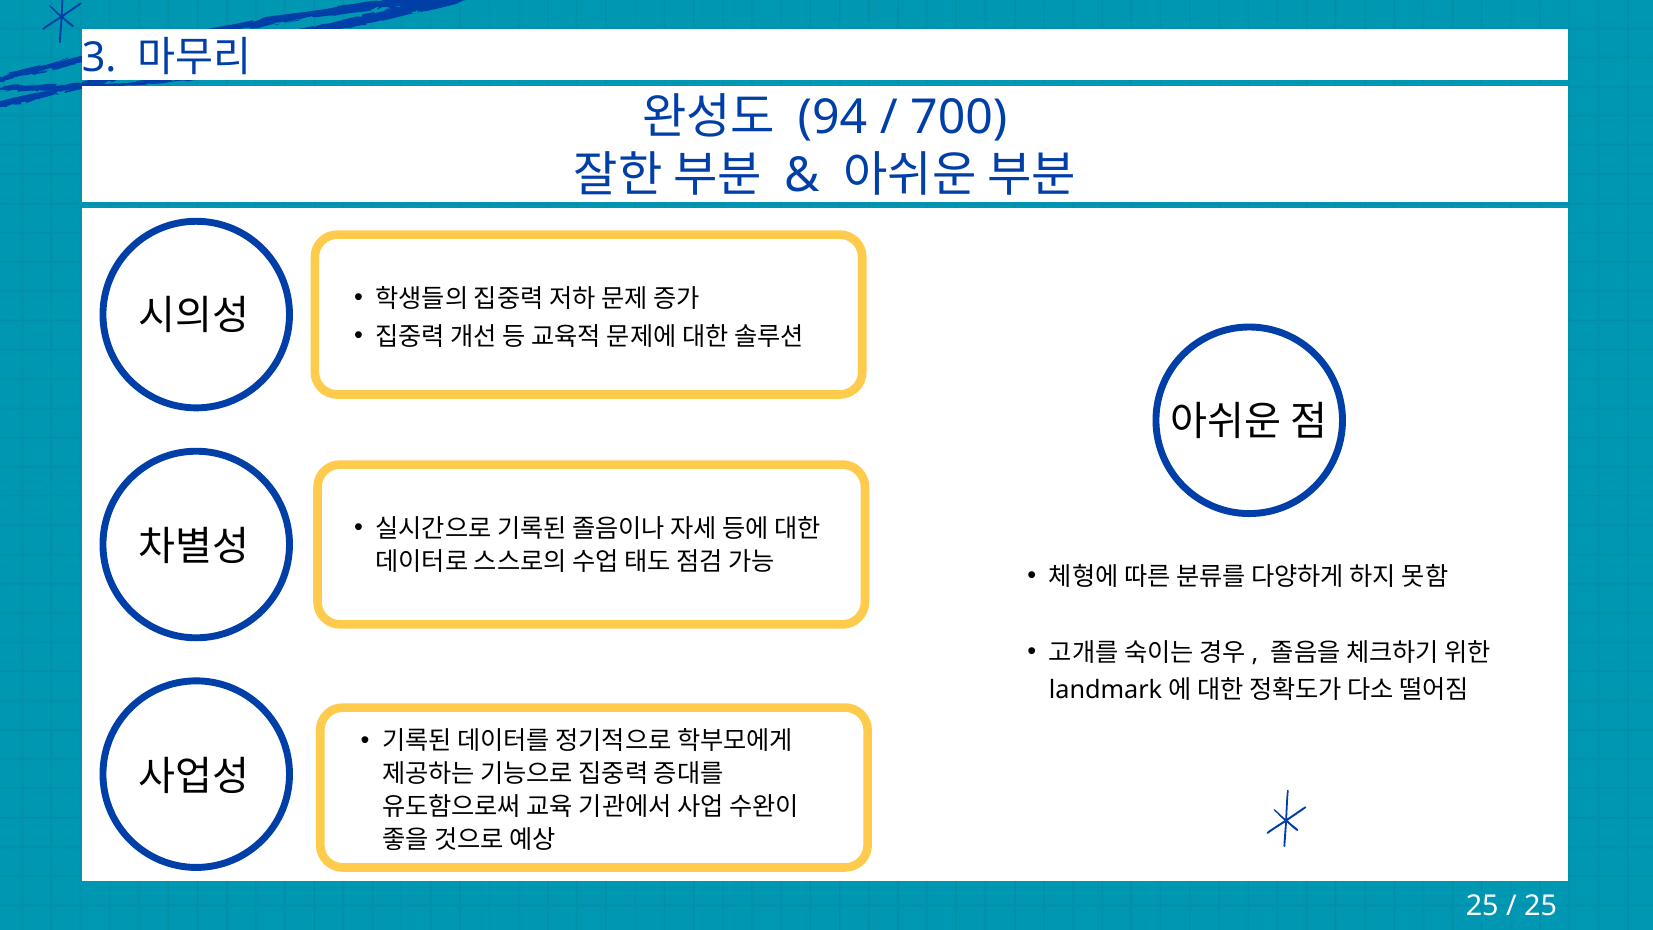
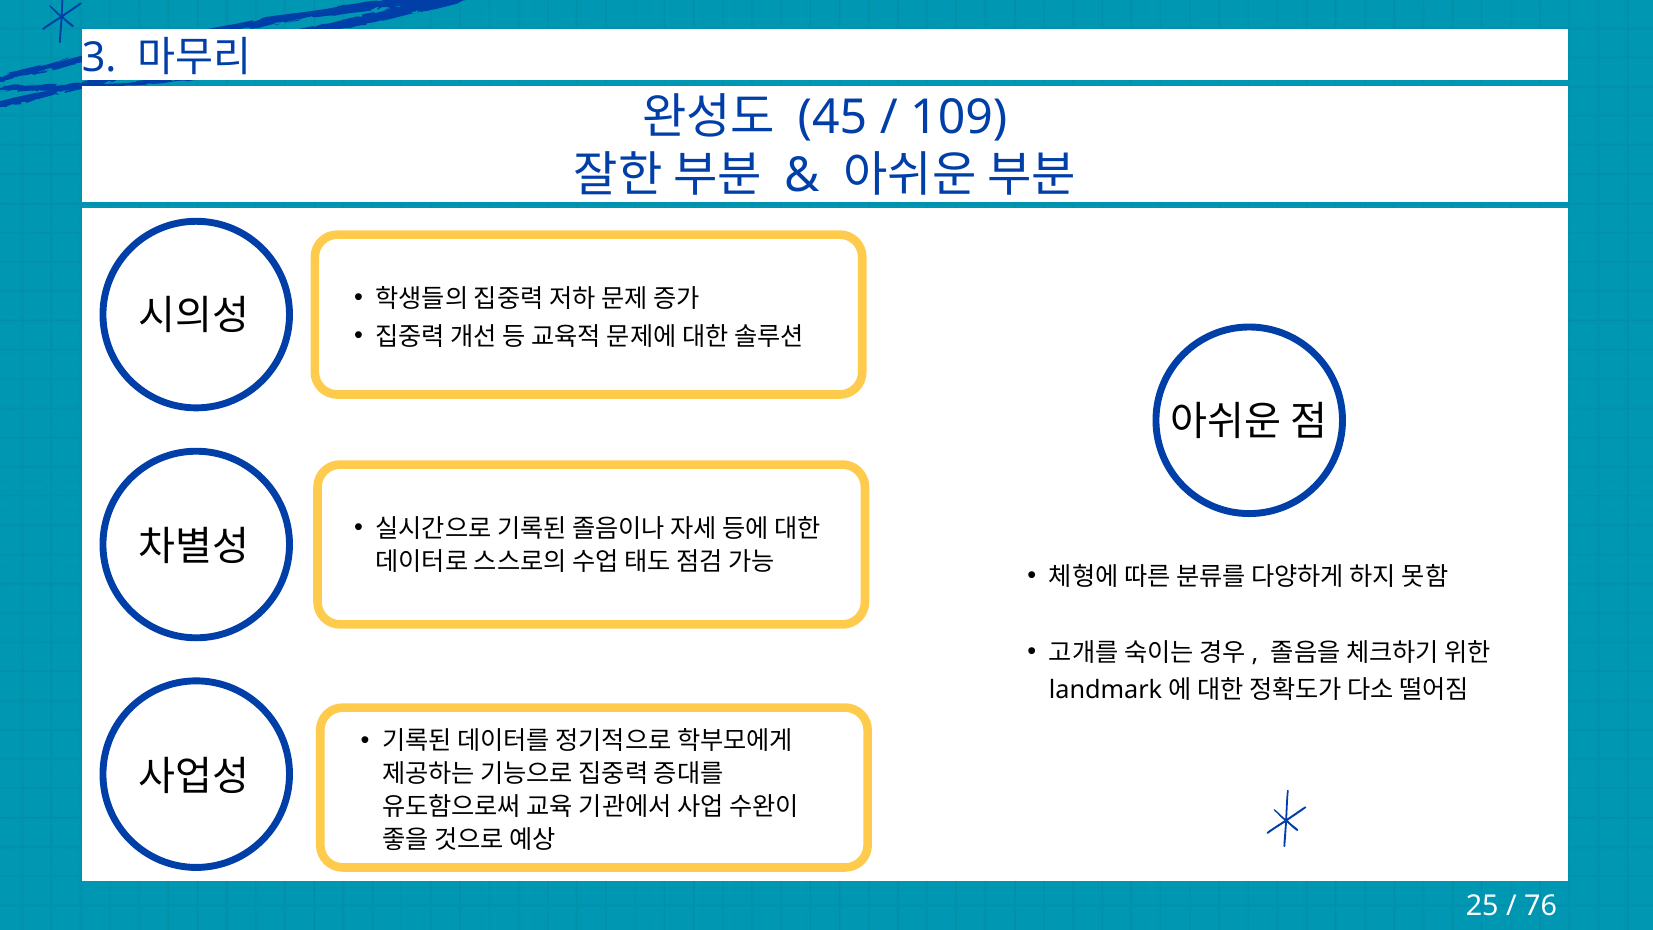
94: 94 -> 45
700: 700 -> 109
25 at (1541, 906): 25 -> 76
